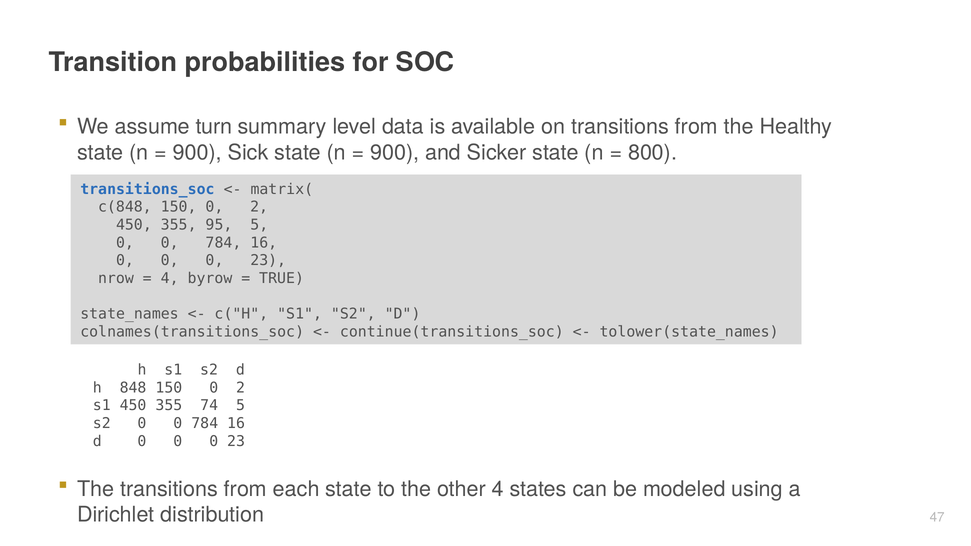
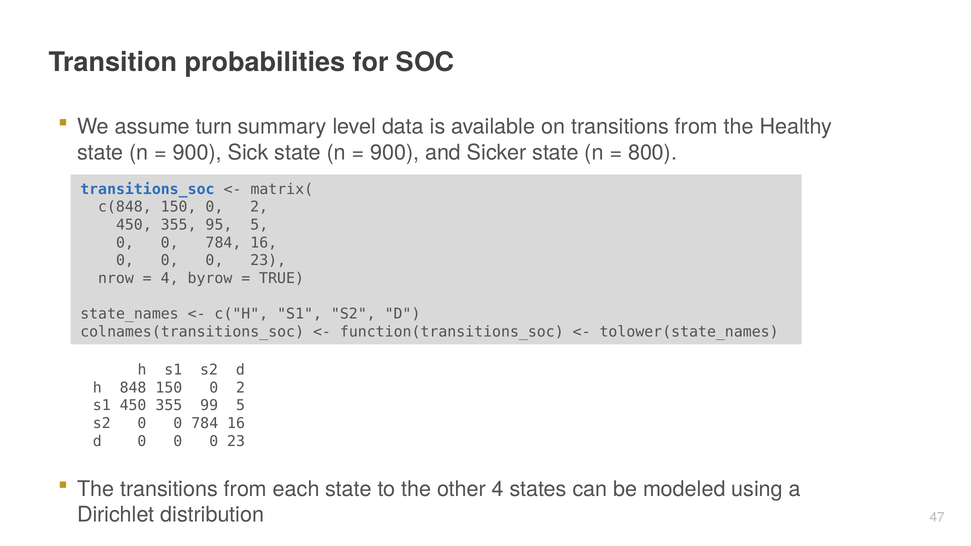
continue(transitions_soc: continue(transitions_soc -> function(transitions_soc
74: 74 -> 99
